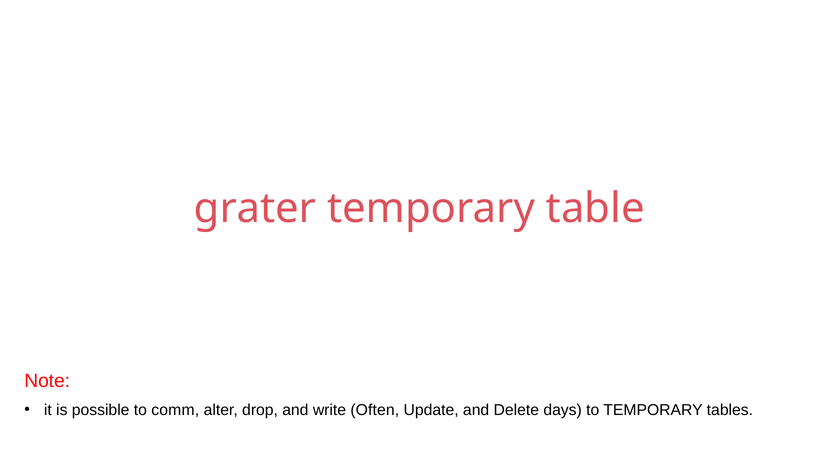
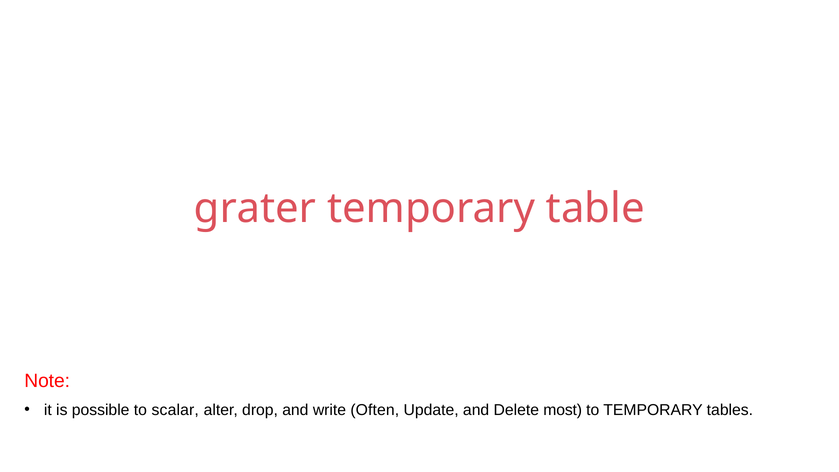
comm: comm -> scalar
days: days -> most
